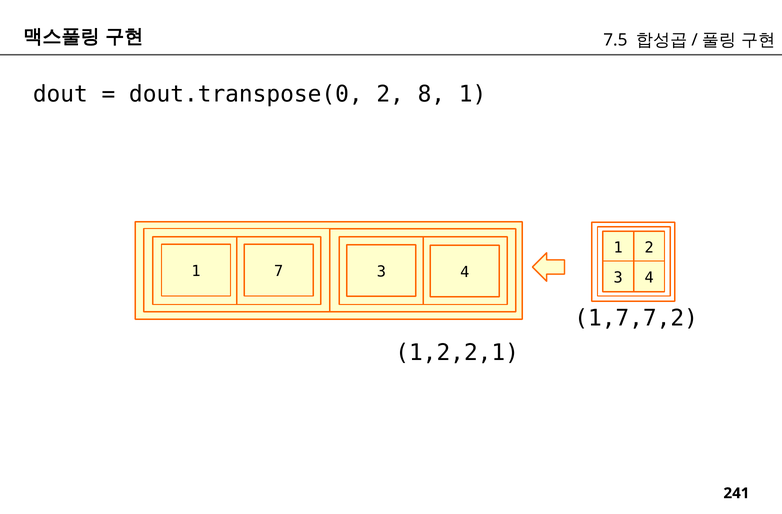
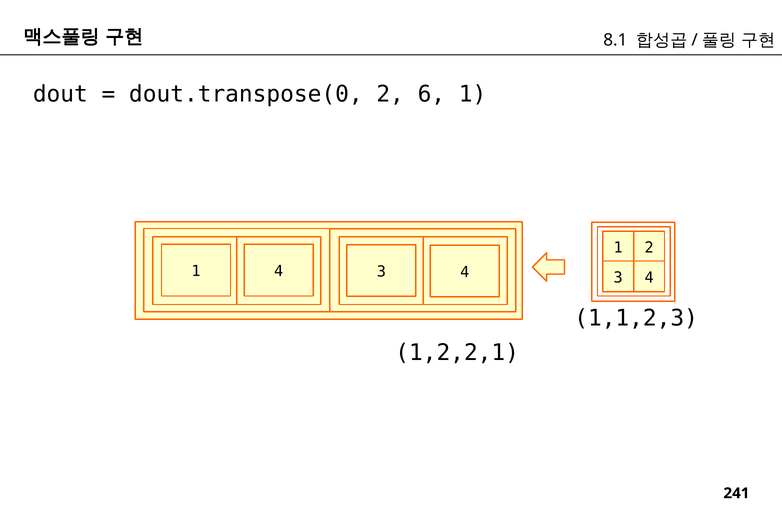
7.5: 7.5 -> 8.1
8: 8 -> 6
1 7: 7 -> 4
1,7,7,2: 1,7,7,2 -> 1,1,2,3
